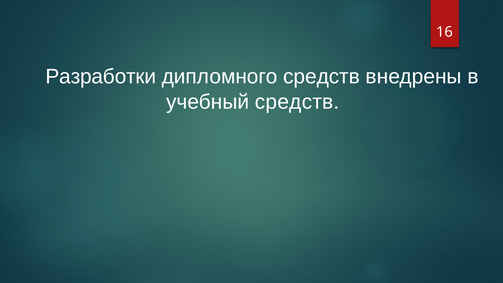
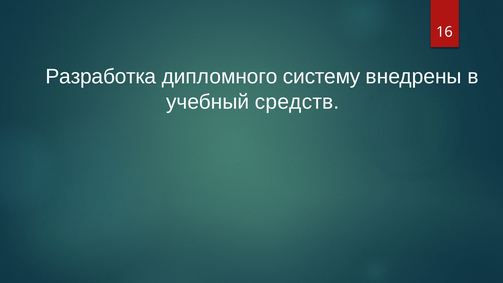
Разработки: Разработки -> Разработка
дипломного средств: средств -> систему
